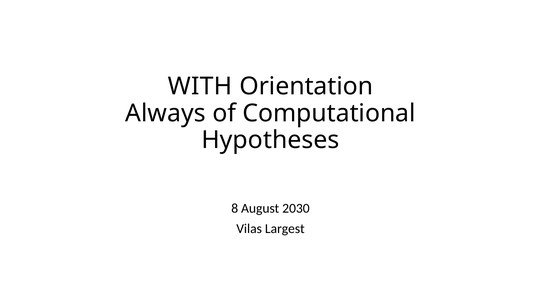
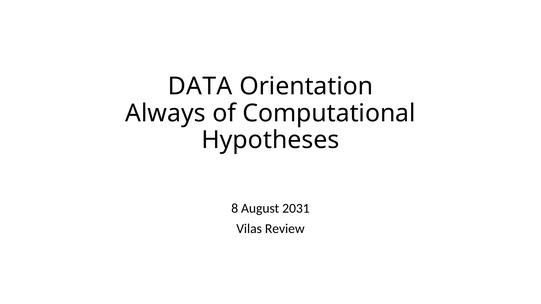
WITH: WITH -> DATA
2030: 2030 -> 2031
Largest: Largest -> Review
